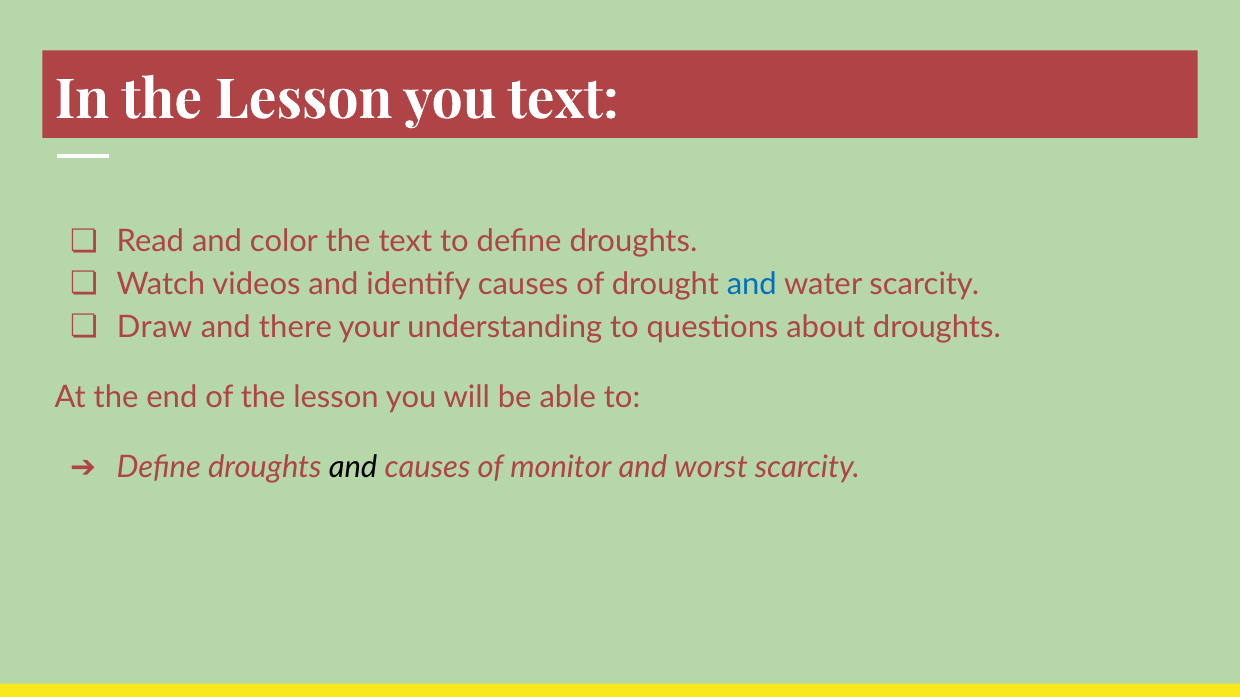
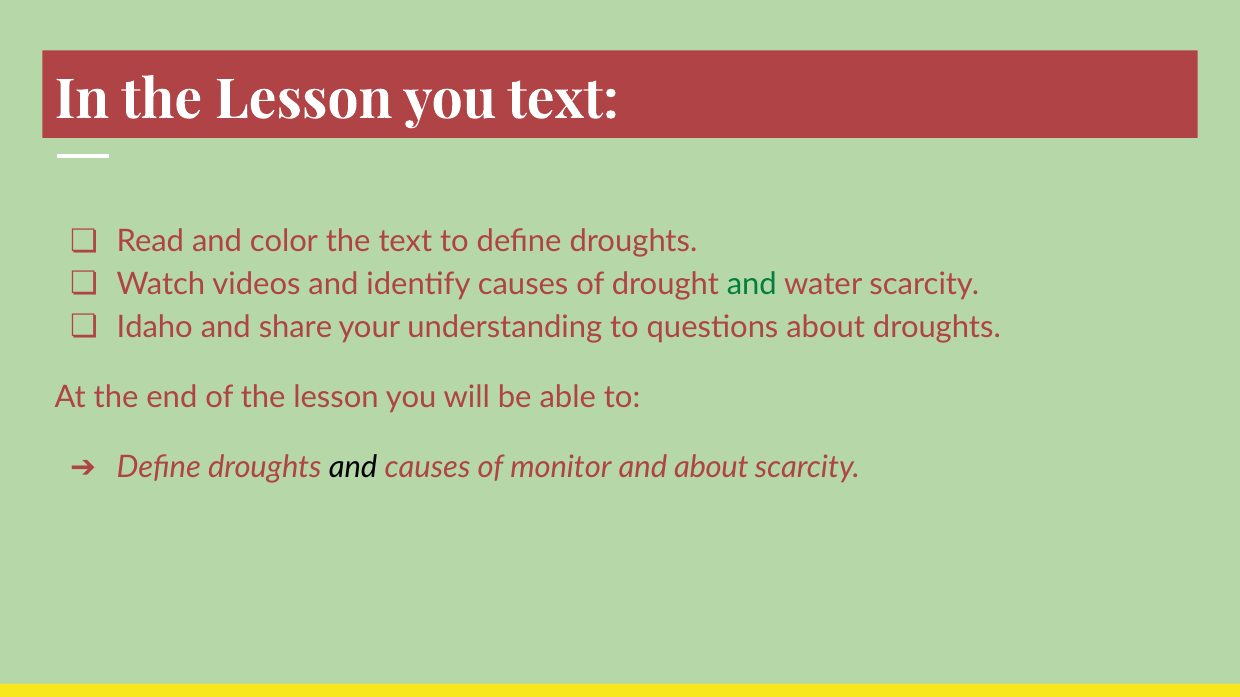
and at (752, 284) colour: blue -> green
Draw: Draw -> Idaho
there: there -> share
and worst: worst -> about
